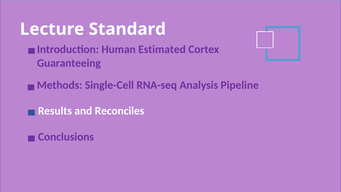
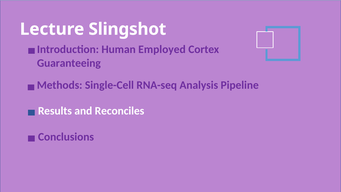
Standard: Standard -> Slingshot
Estimated: Estimated -> Employed
